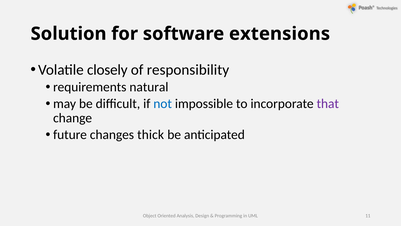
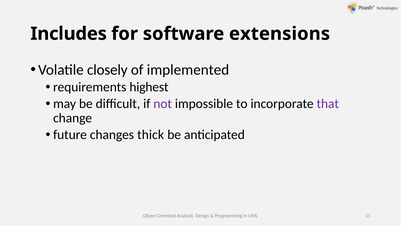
Solution: Solution -> Includes
responsibility: responsibility -> implemented
natural: natural -> highest
not colour: blue -> purple
